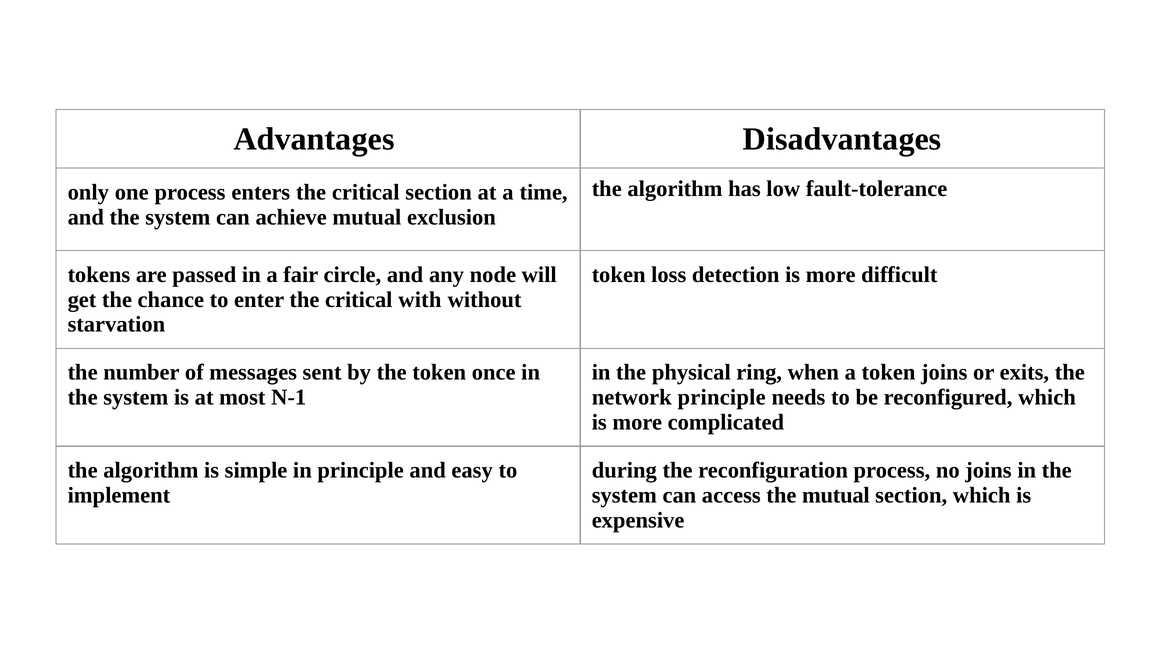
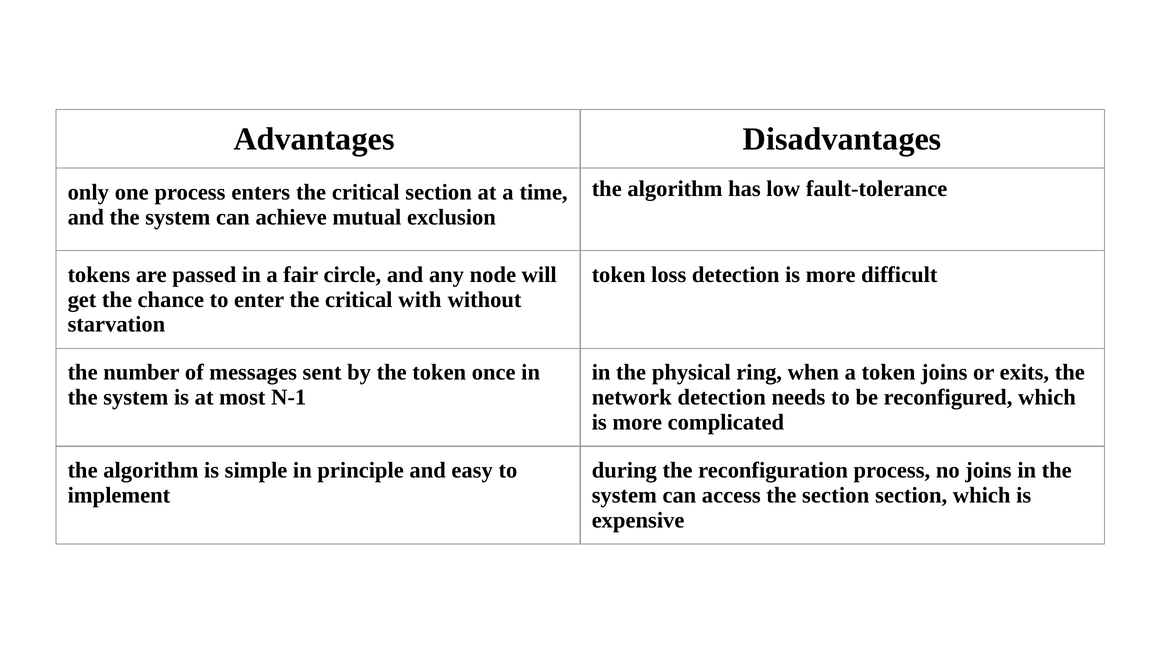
network principle: principle -> detection
the mutual: mutual -> section
